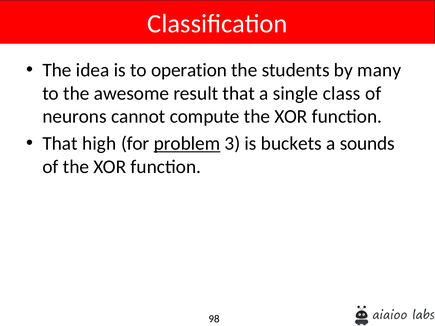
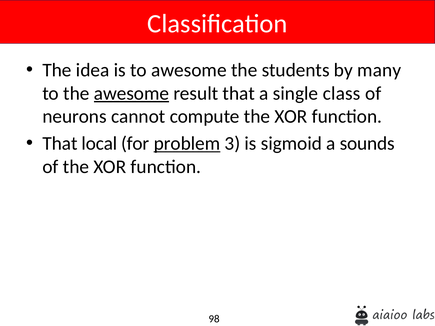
to operation: operation -> awesome
awesome at (131, 93) underline: none -> present
high: high -> local
buckets: buckets -> sigmoid
